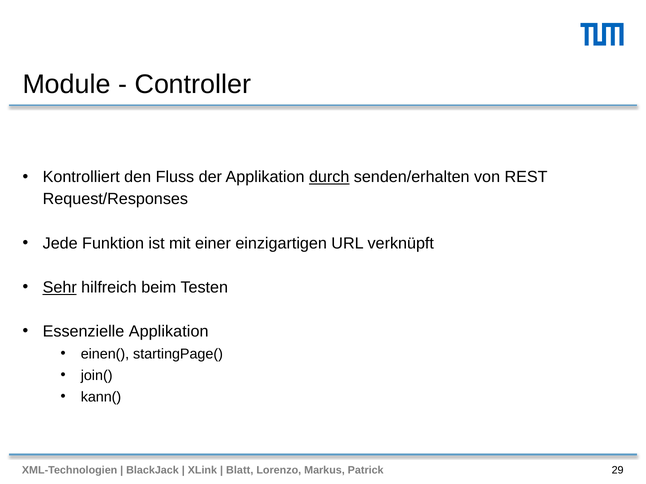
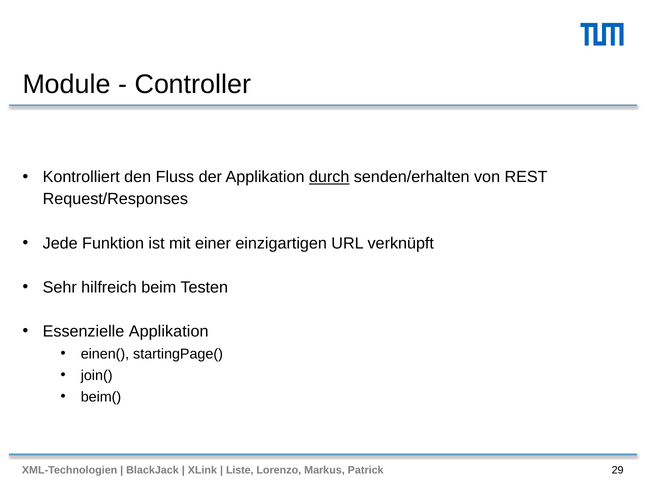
Sehr underline: present -> none
kann(: kann( -> beim(
Blatt: Blatt -> Liste
